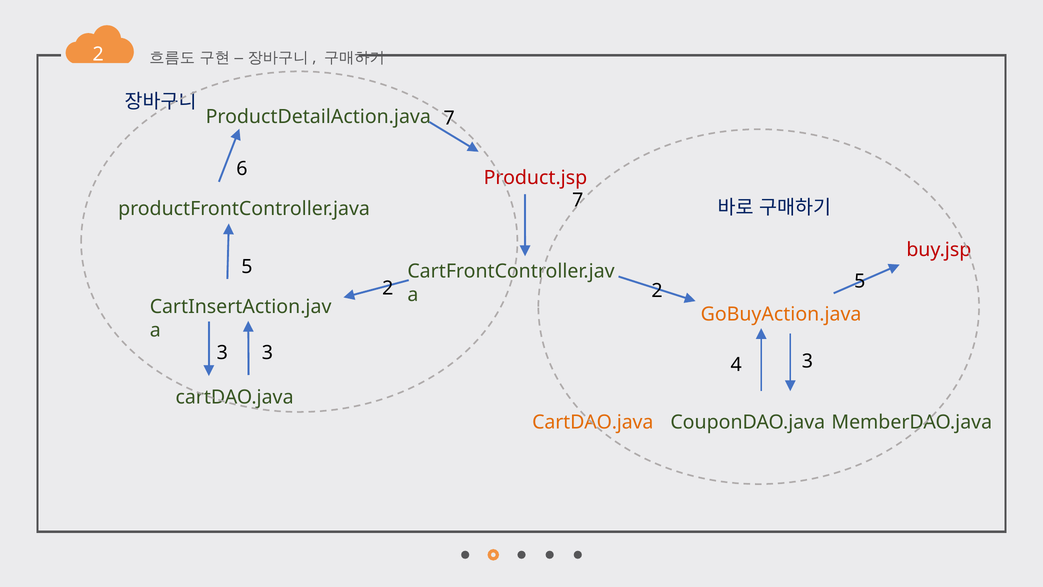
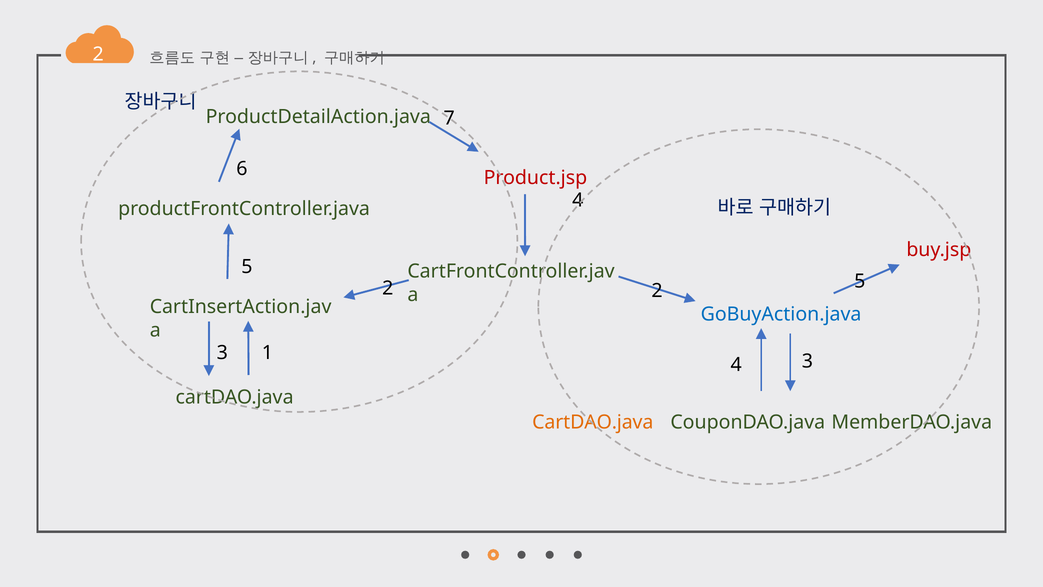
productFrontController.java 7: 7 -> 4
GoBuyAction.java colour: orange -> blue
3 3: 3 -> 1
